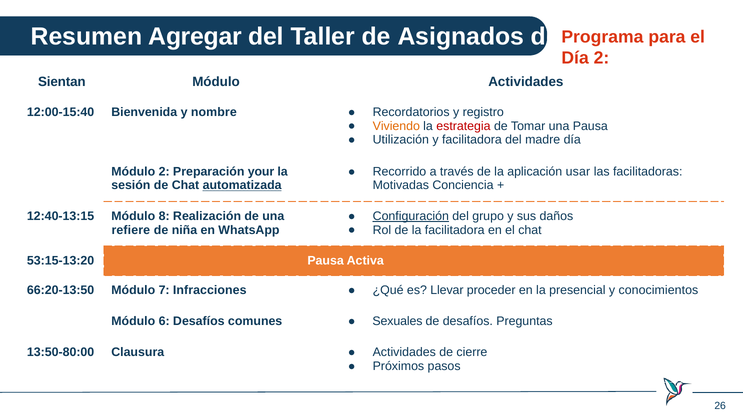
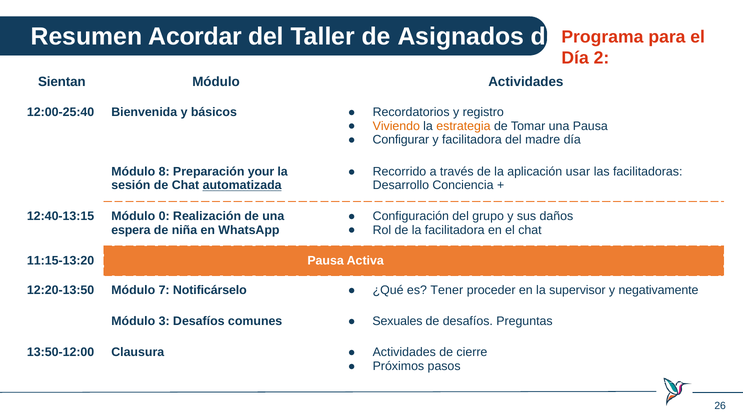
Agregar: Agregar -> Acordar
12:00-15:40: 12:00-15:40 -> 12:00-25:40
nombre: nombre -> básicos
estrategia colour: red -> orange
Utilización: Utilización -> Configurar
Módulo 2: 2 -> 8
Motivadas: Motivadas -> Desarrollo
8: 8 -> 0
Configuración underline: present -> none
refiere: refiere -> espera
53:15-13:20: 53:15-13:20 -> 11:15-13:20
66:20-13:50: 66:20-13:50 -> 12:20-13:50
Infracciones: Infracciones -> Notificárselo
Llevar: Llevar -> Tener
presencial: presencial -> supervisor
conocimientos: conocimientos -> negativamente
6: 6 -> 3
13:50-80:00: 13:50-80:00 -> 13:50-12:00
